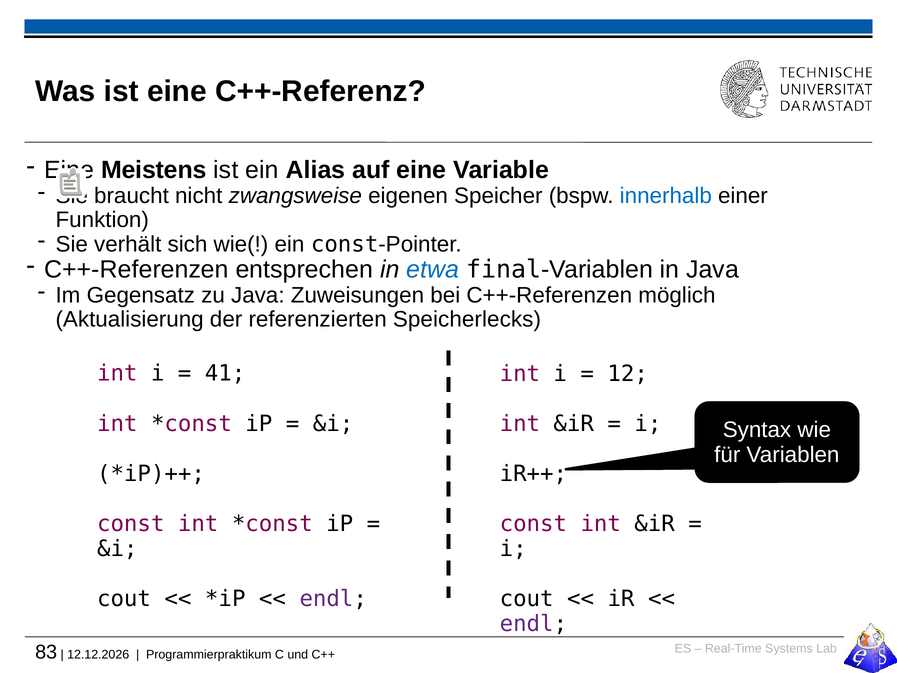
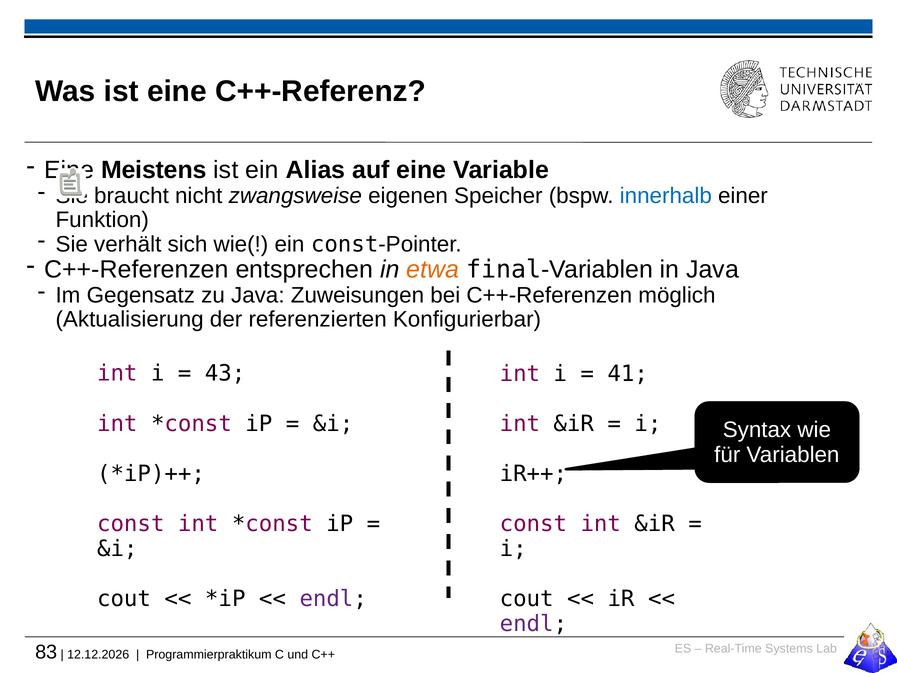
etwa colour: blue -> orange
Speicherlecks: Speicherlecks -> Konfigurierbar
41: 41 -> 43
12: 12 -> 41
